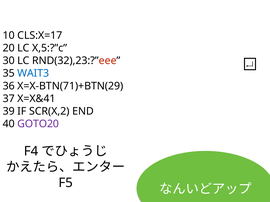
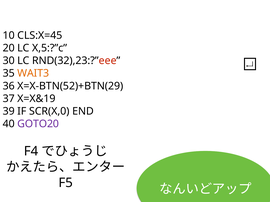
CLS:X=17: CLS:X=17 -> CLS:X=45
WAIT3 colour: blue -> orange
X=X-BTN(71)+BTN(29: X=X-BTN(71)+BTN(29 -> X=X-BTN(52)+BTN(29
X=X&41: X=X&41 -> X=X&19
SCR(X,2: SCR(X,2 -> SCR(X,0
